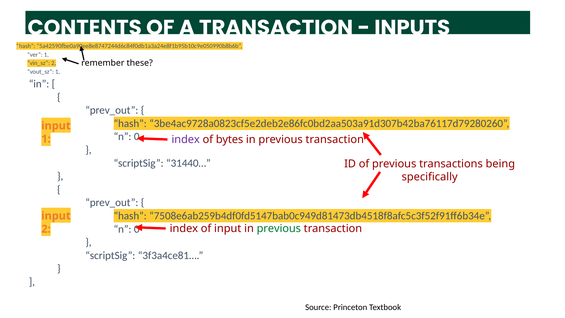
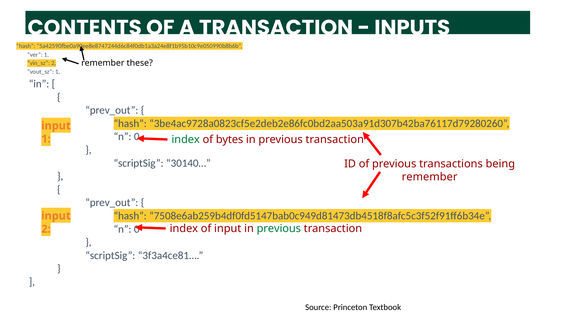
index at (186, 139) colour: purple -> green
31440…: 31440… -> 30140…
specifically at (430, 177): specifically -> remember
